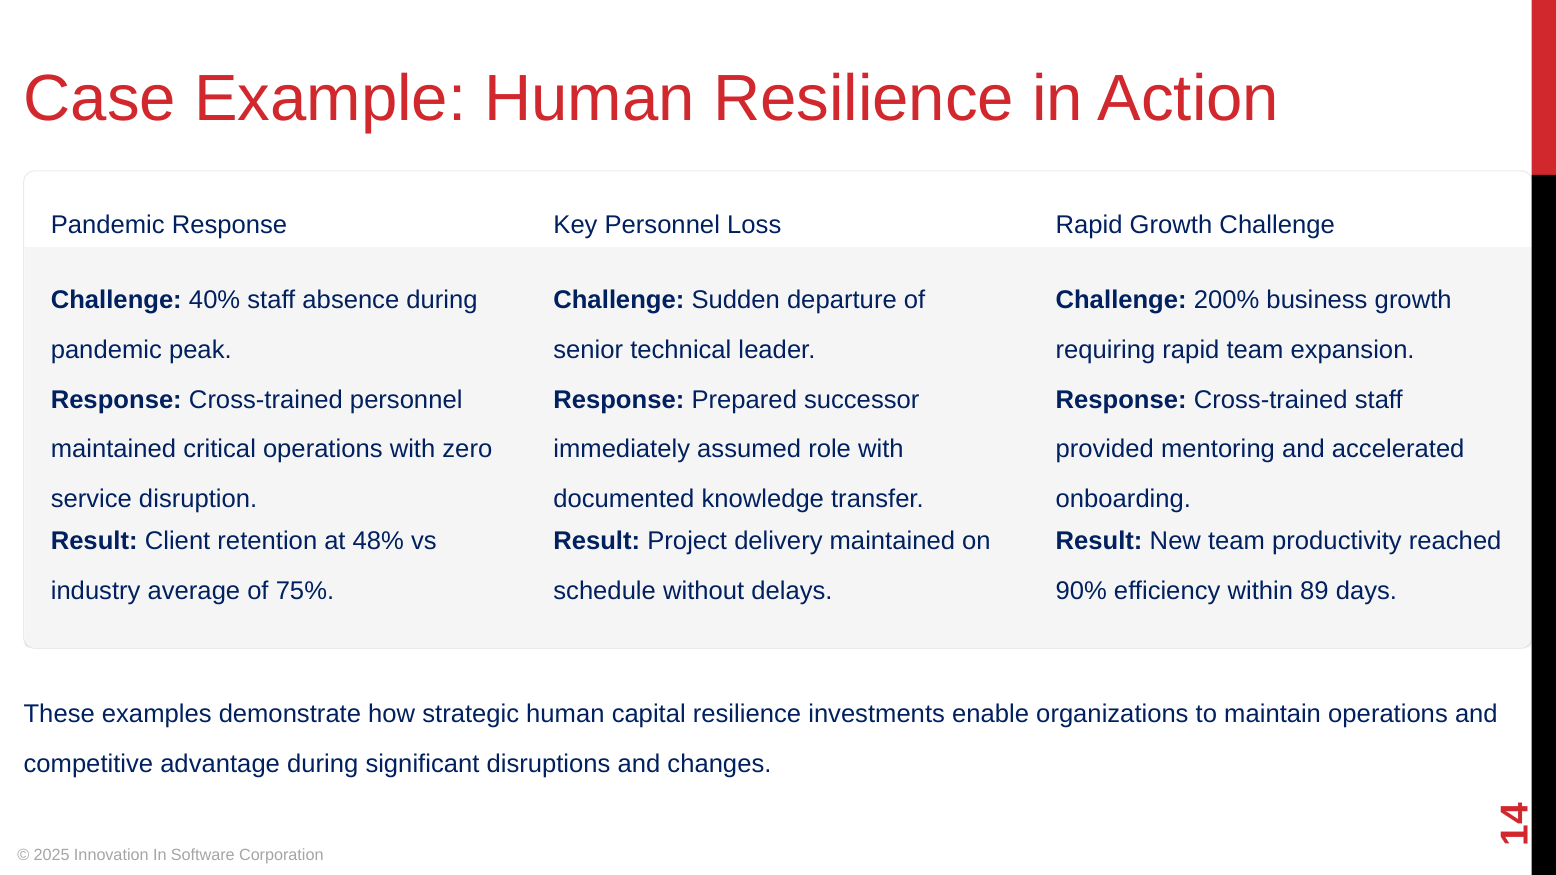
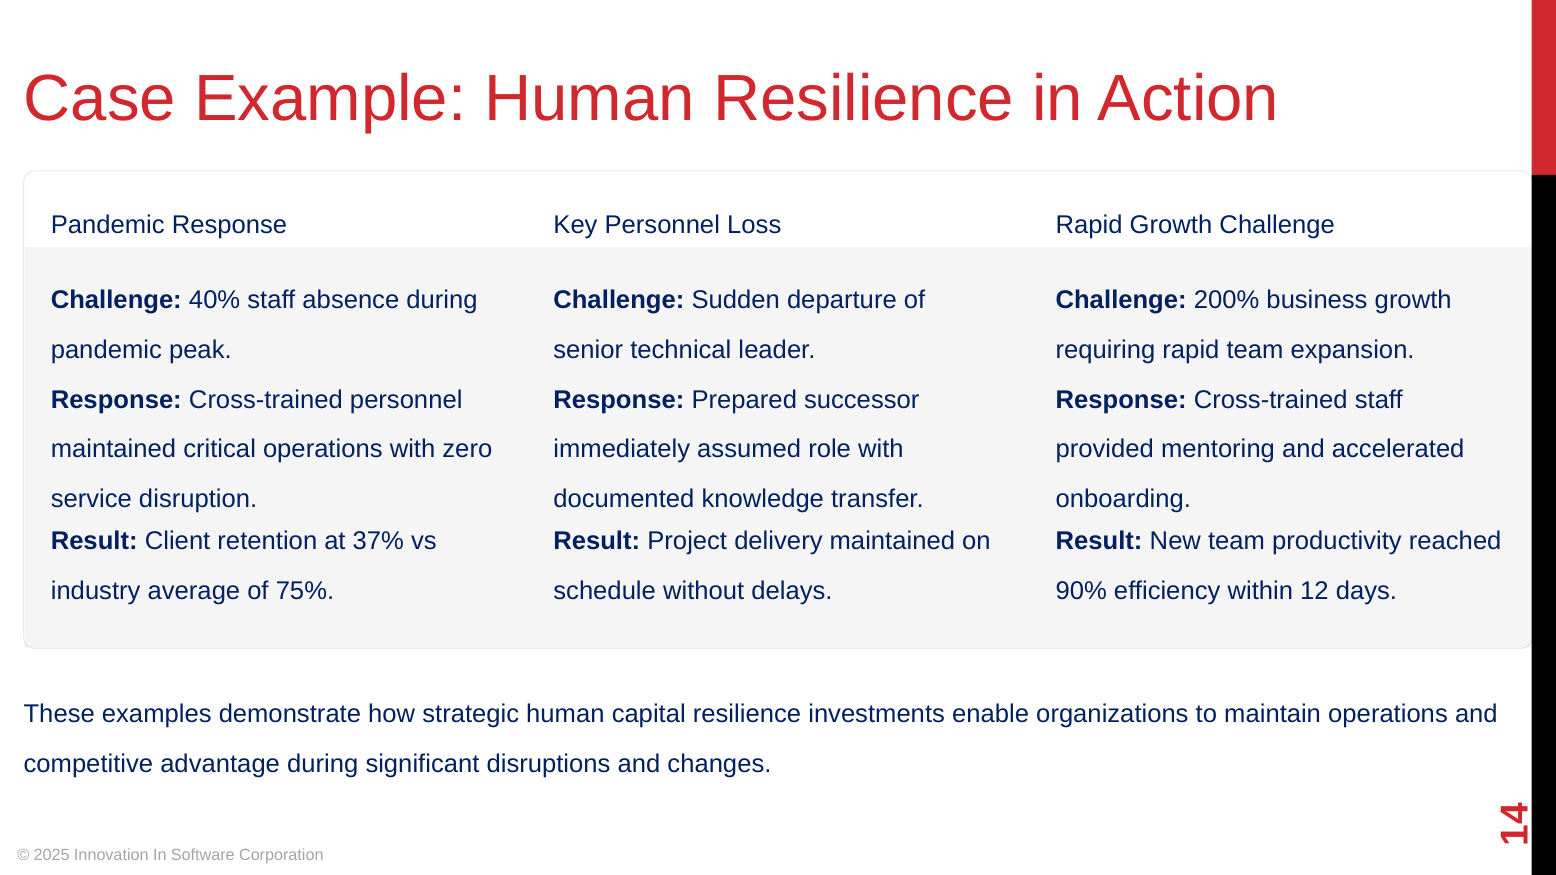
48%: 48% -> 37%
89: 89 -> 12
